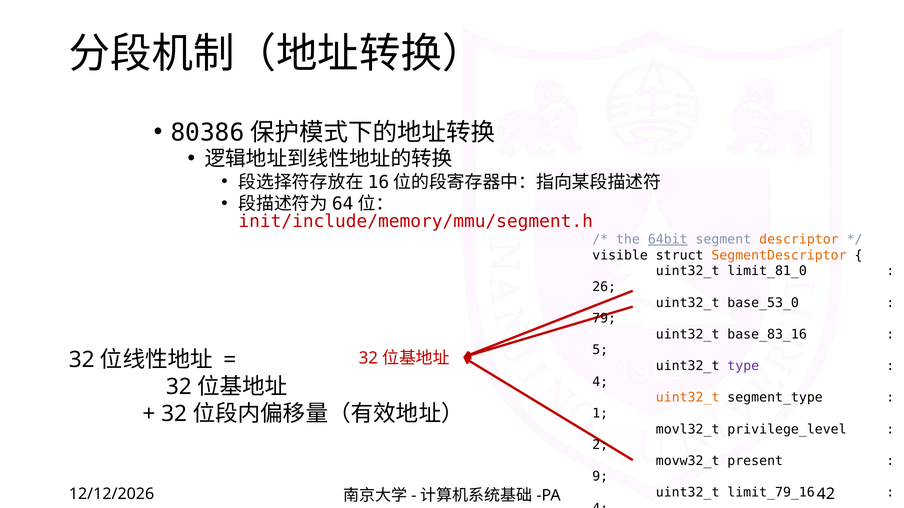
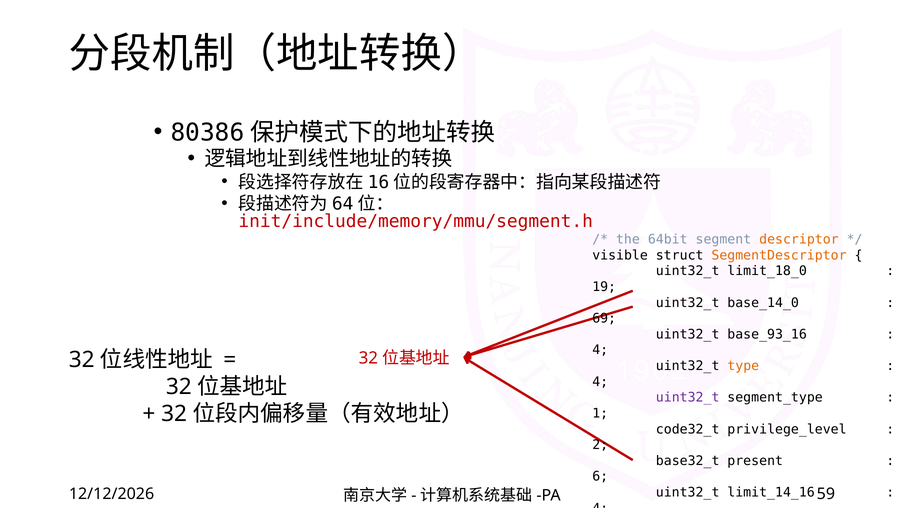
64bit underline: present -> none
limit_81_0: limit_81_0 -> limit_18_0
26: 26 -> 19
base_53_0: base_53_0 -> base_14_0
79: 79 -> 69
base_83_16: base_83_16 -> base_93_16
5 at (600, 350): 5 -> 4
type colour: purple -> orange
uint32_t at (688, 398) colour: orange -> purple
movl32_t: movl32_t -> code32_t
movw32_t: movw32_t -> base32_t
9: 9 -> 6
limit_79_16: limit_79_16 -> limit_14_16
42: 42 -> 59
